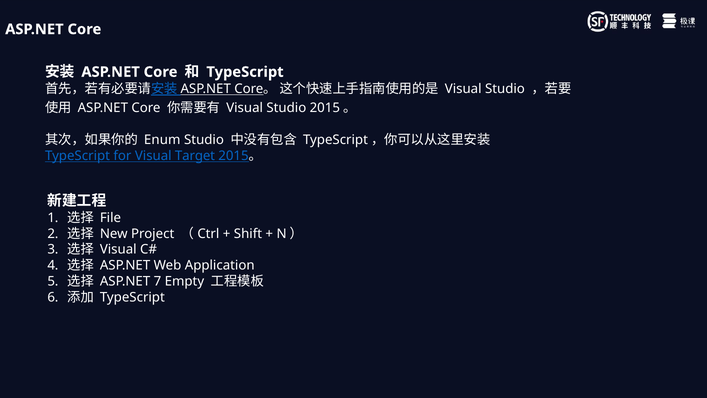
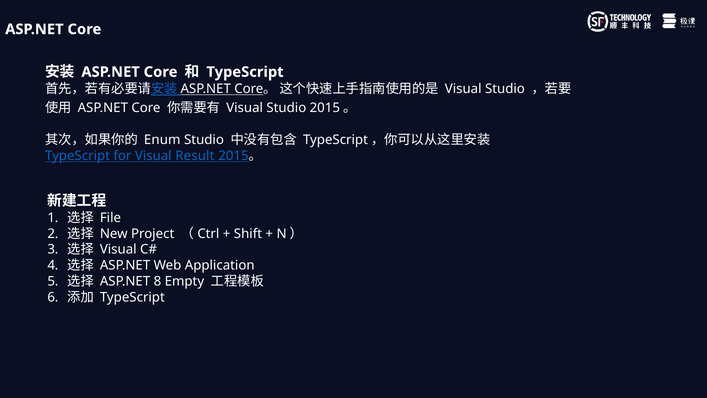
Target: Target -> Result
7: 7 -> 8
